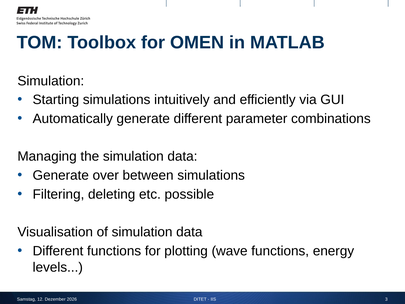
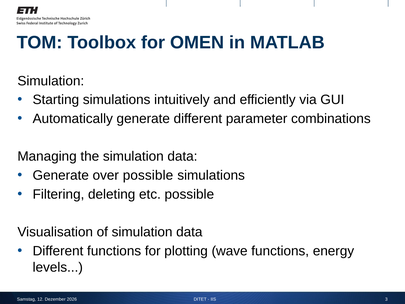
over between: between -> possible
